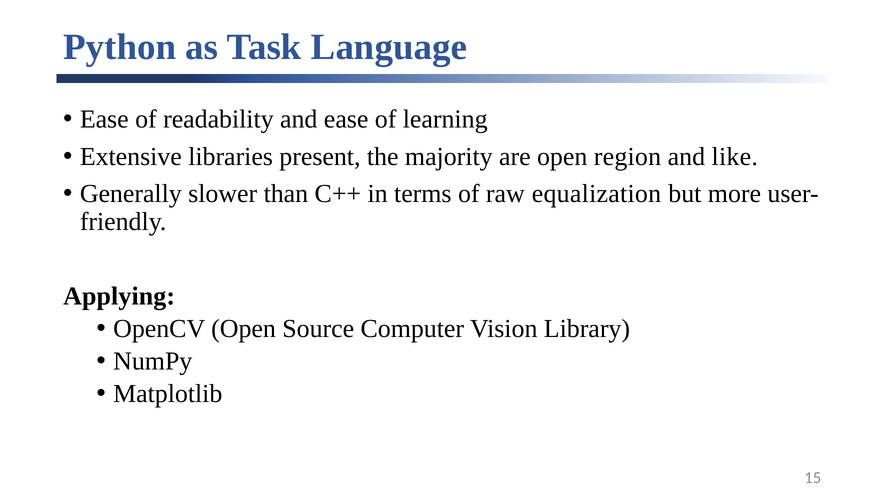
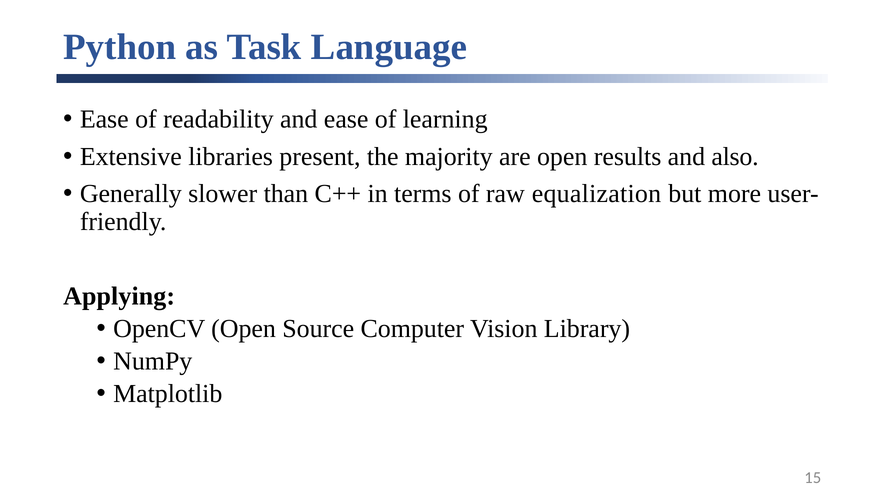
region: region -> results
like: like -> also
